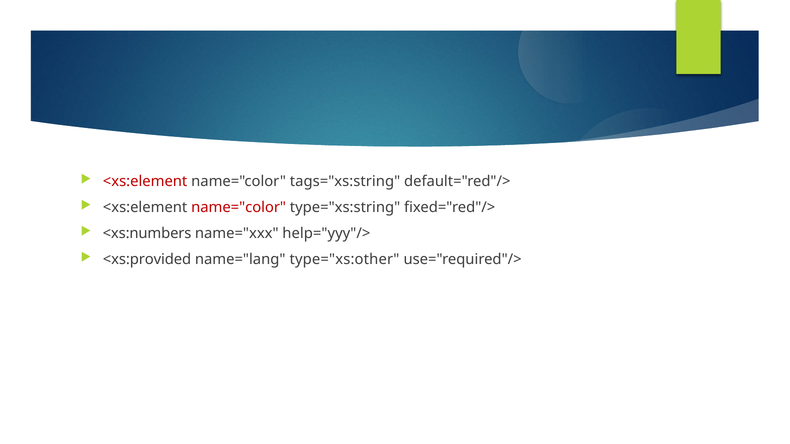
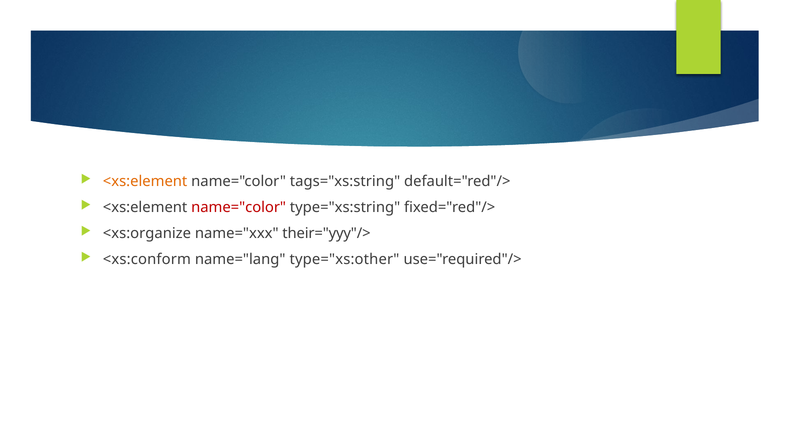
<xs:element at (145, 182) colour: red -> orange
<xs:numbers: <xs:numbers -> <xs:organize
help="yyy"/>: help="yyy"/> -> their="yyy"/>
<xs:provided: <xs:provided -> <xs:conform
